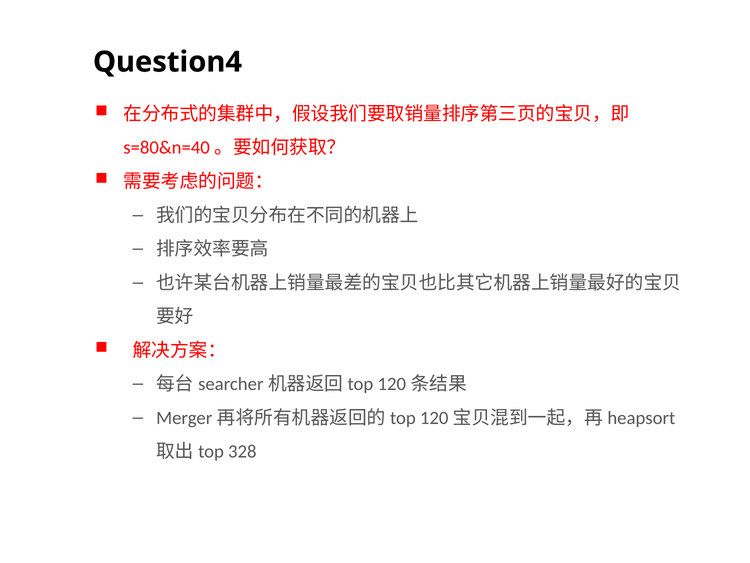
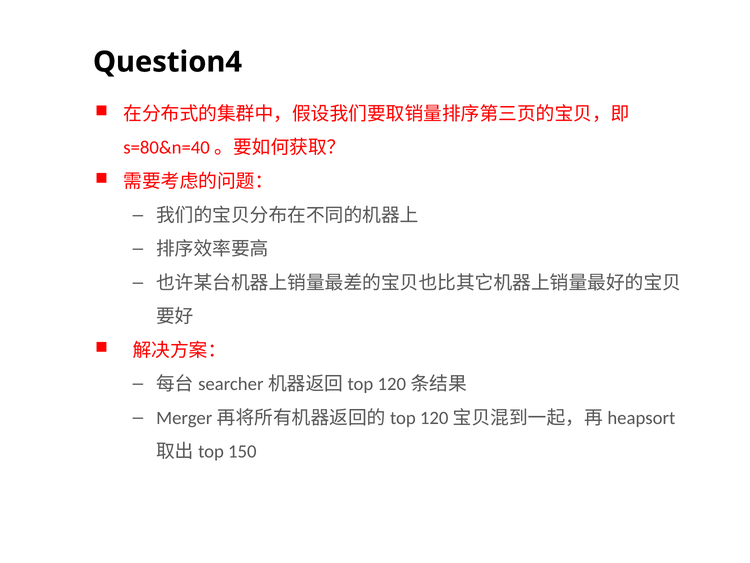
328: 328 -> 150
